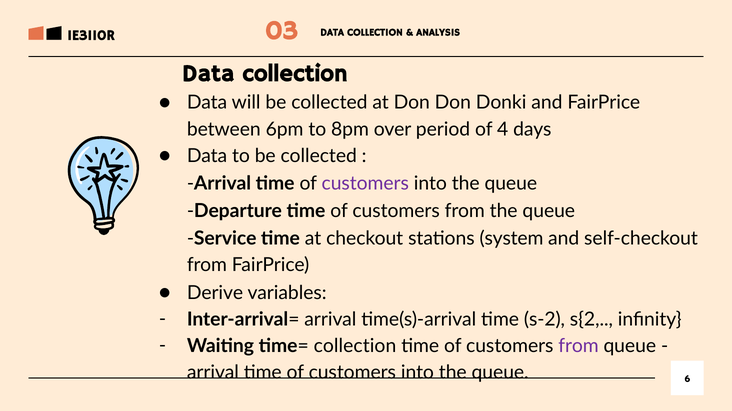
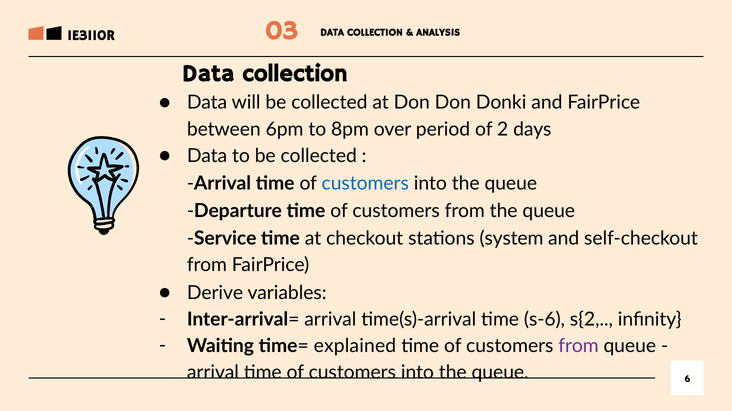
4: 4 -> 2
customers at (365, 184) colour: purple -> blue
s-2: s-2 -> s-6
time= collection: collection -> explained
